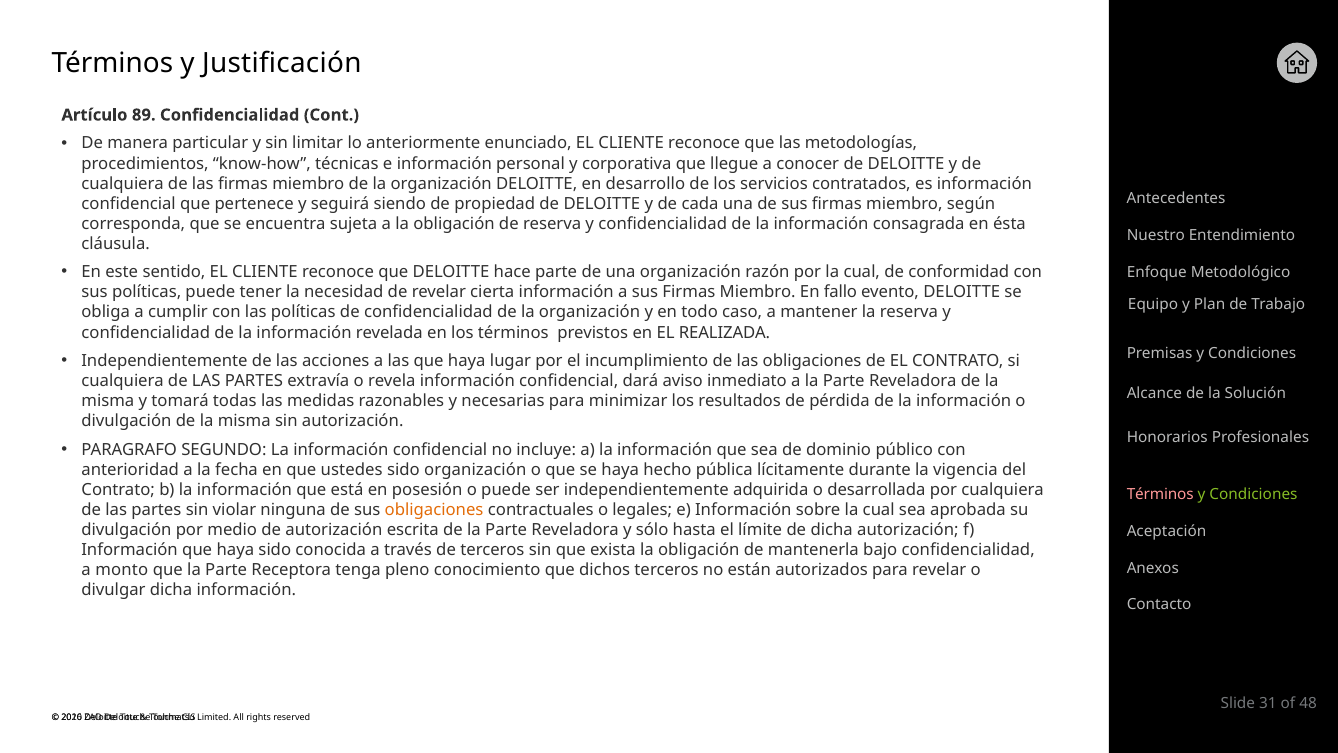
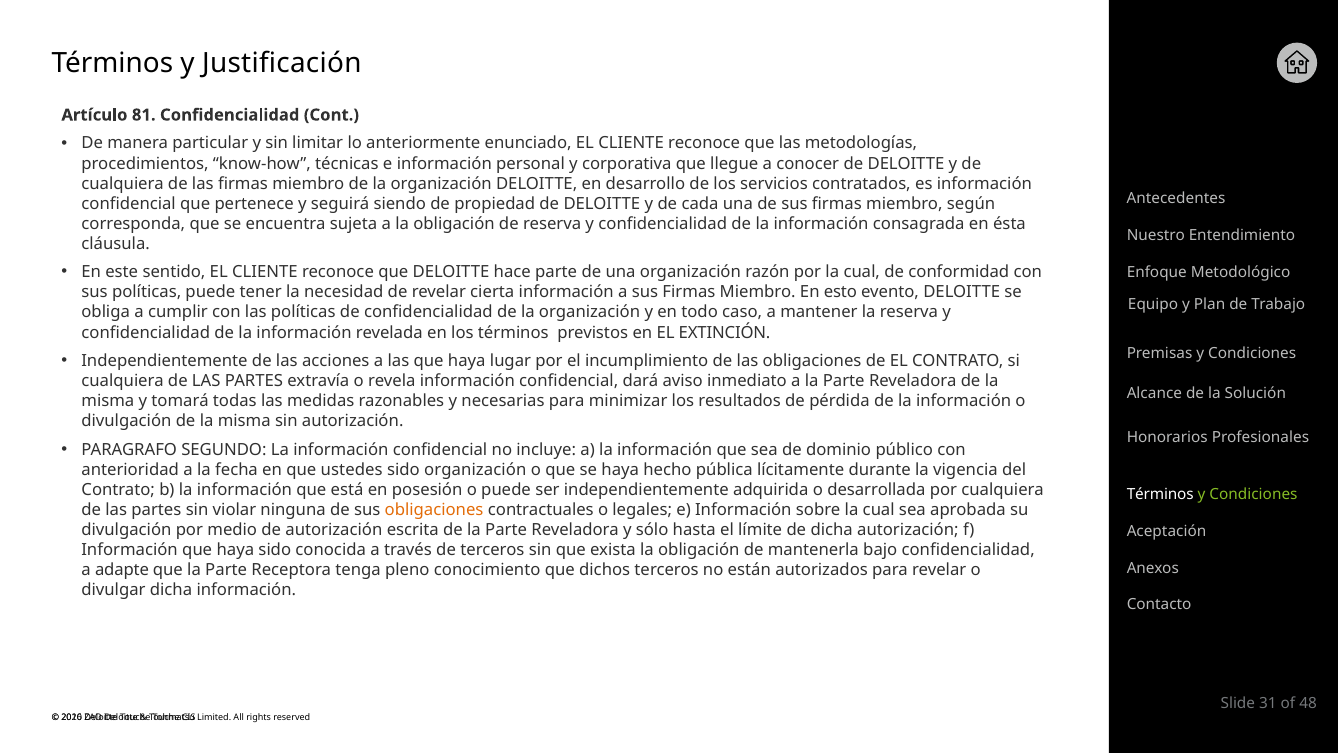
89: 89 -> 81
fallo: fallo -> esto
REALIZADA: REALIZADA -> EXTINCIÓN
Términos at (1160, 495) colour: pink -> white
monto: monto -> adapte
